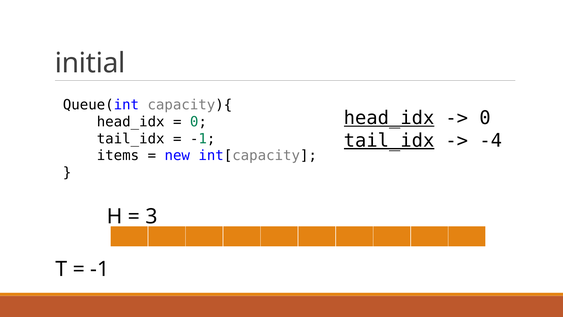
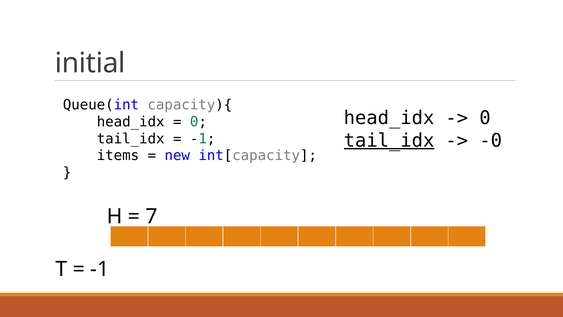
head_idx at (389, 118) underline: present -> none
-4: -4 -> -0
3: 3 -> 7
